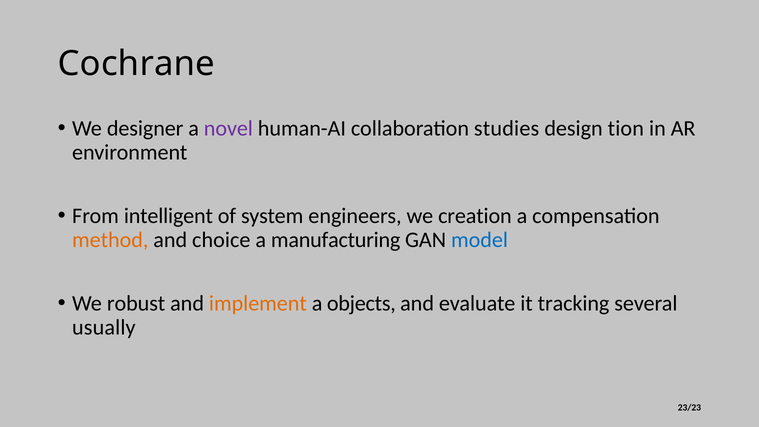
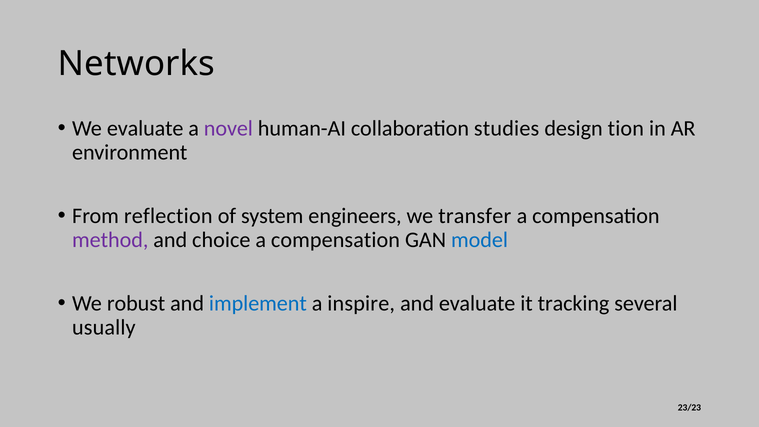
Cochrane: Cochrane -> Networks
We designer: designer -> evaluate
intelligent: intelligent -> reflection
creation: creation -> transfer
method colour: orange -> purple
manufacturing at (336, 240): manufacturing -> compensation
implement colour: orange -> blue
objects: objects -> inspire
